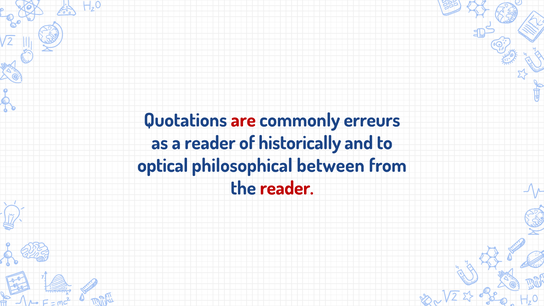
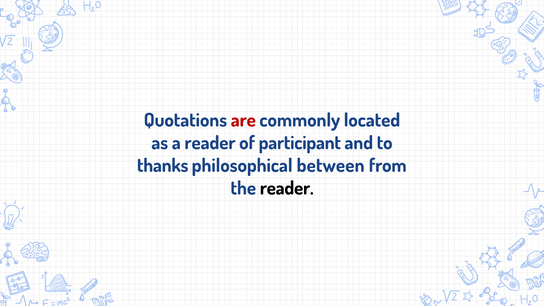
erreurs: erreurs -> located
historically: historically -> participant
optical: optical -> thanks
reader at (287, 188) colour: red -> black
